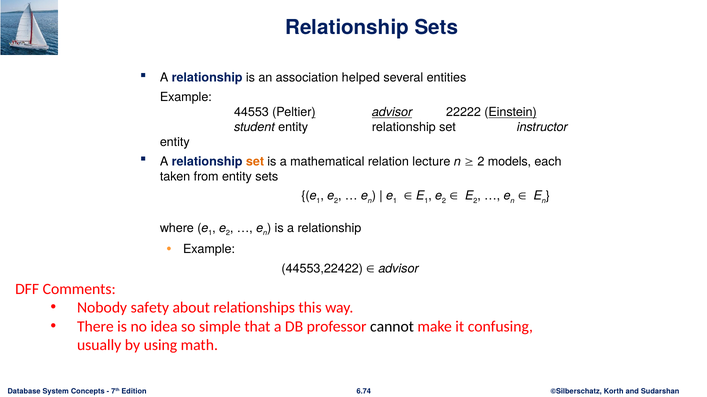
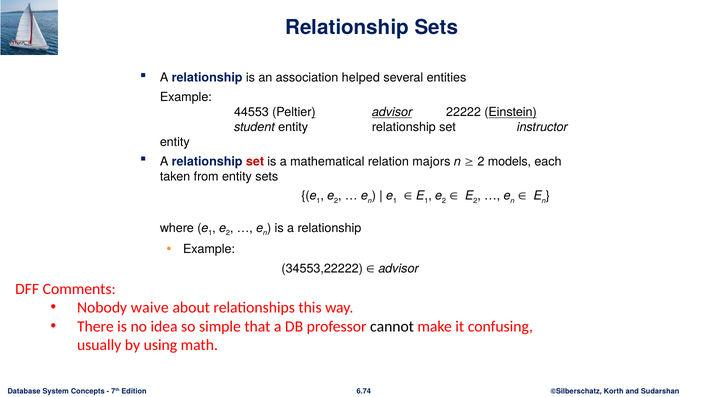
set at (255, 162) colour: orange -> red
lecture: lecture -> majors
44553,22422: 44553,22422 -> 34553,22222
safety: safety -> waive
